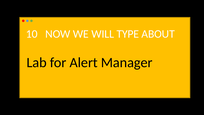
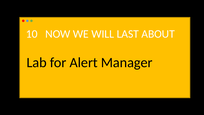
TYPE: TYPE -> LAST
